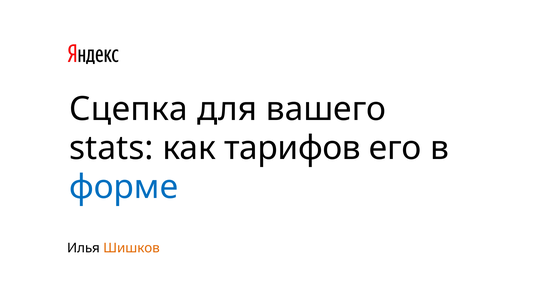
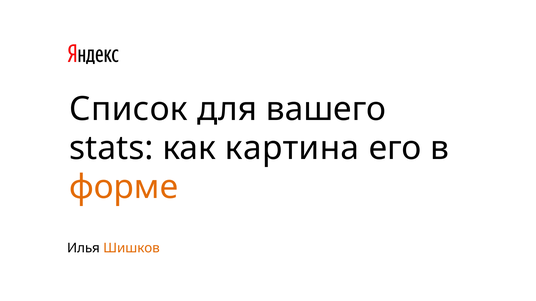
Сцепка: Сцепка -> Список
тарифов: тарифов -> картина
форме colour: blue -> orange
